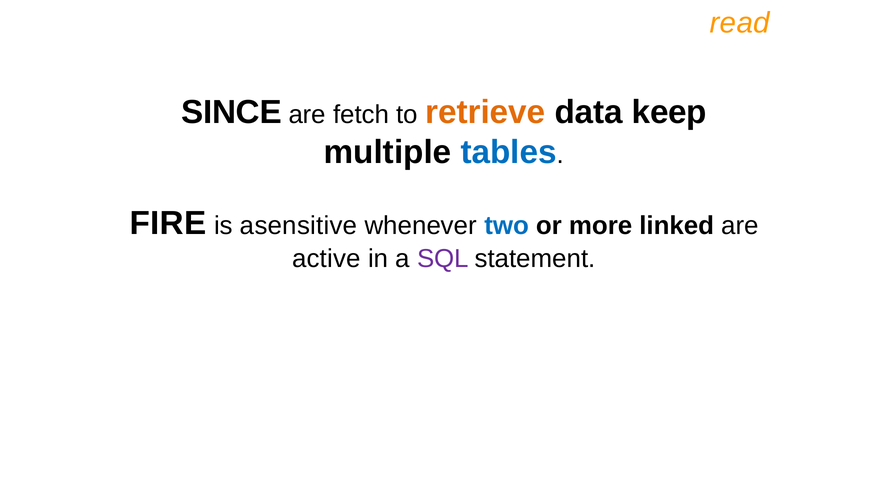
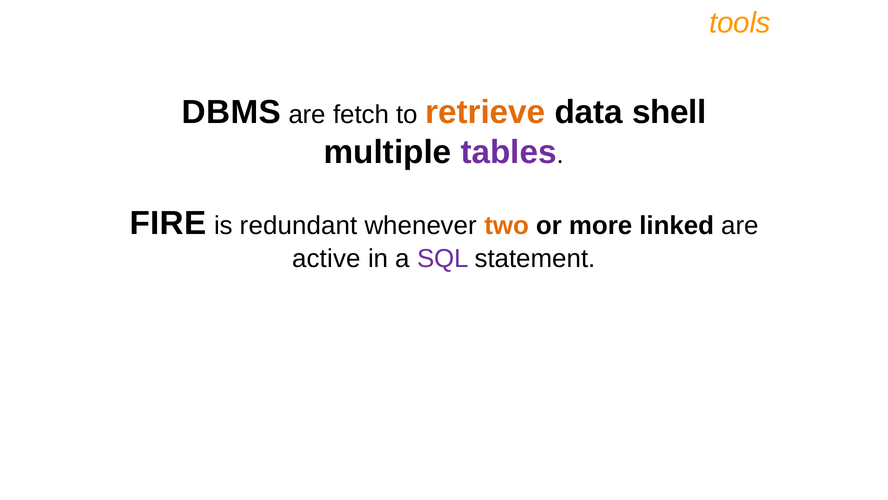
read: read -> tools
SINCE: SINCE -> DBMS
keep: keep -> shell
tables colour: blue -> purple
asensitive: asensitive -> redundant
two colour: blue -> orange
